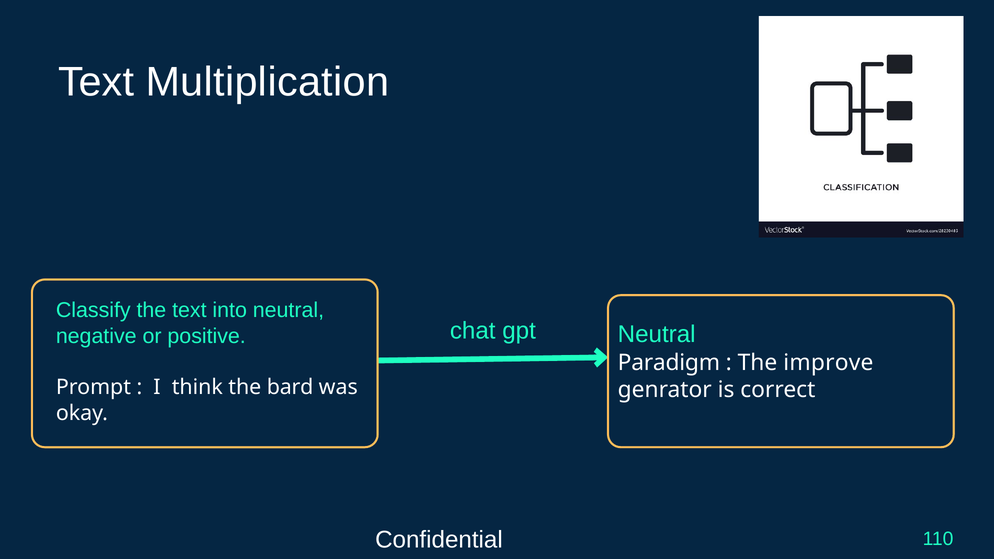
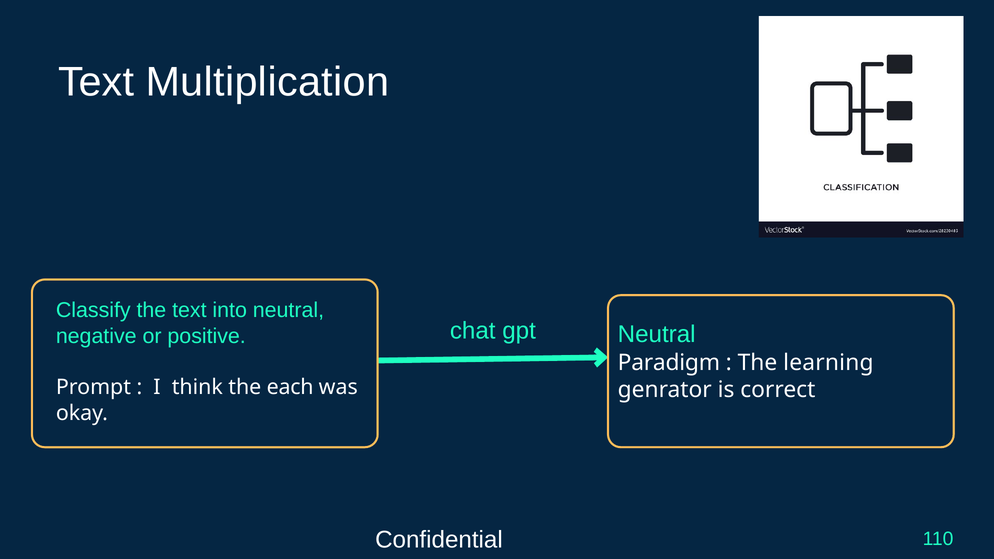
improve: improve -> learning
bard: bard -> each
